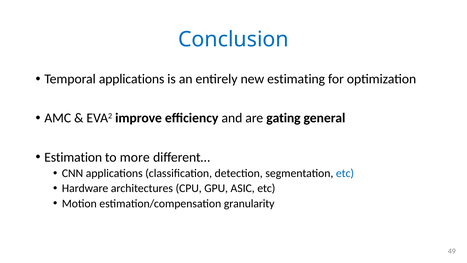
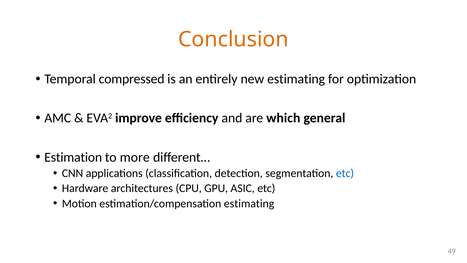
Conclusion colour: blue -> orange
Temporal applications: applications -> compressed
gating: gating -> which
estimation/compensation granularity: granularity -> estimating
